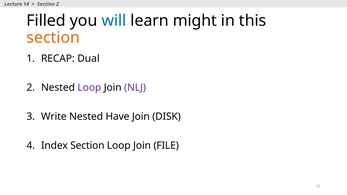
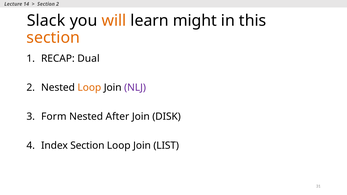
Filled: Filled -> Slack
will colour: blue -> orange
Loop at (89, 88) colour: purple -> orange
Write: Write -> Form
Have: Have -> After
FILE: FILE -> LIST
